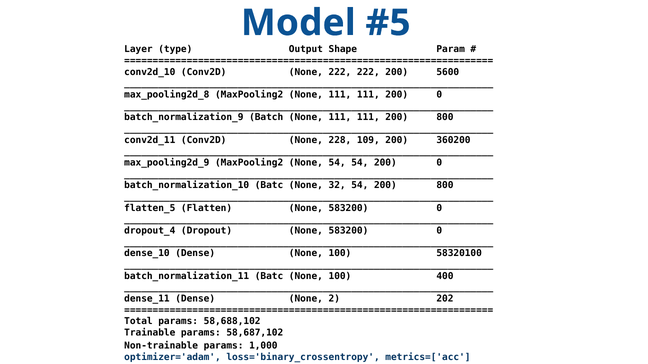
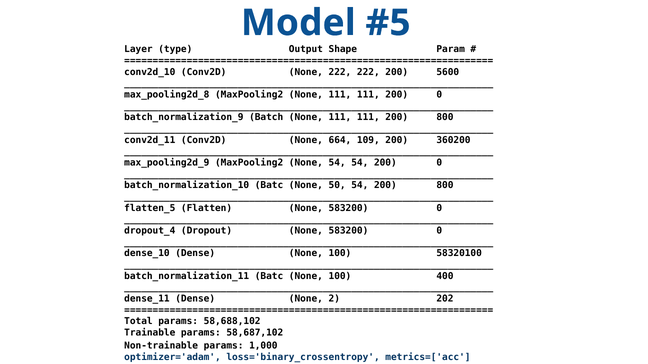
228: 228 -> 664
32: 32 -> 50
